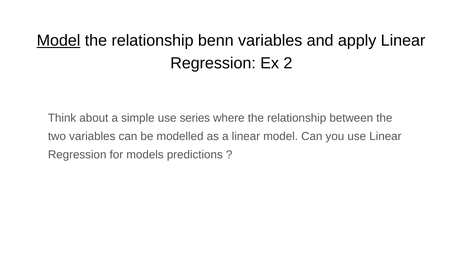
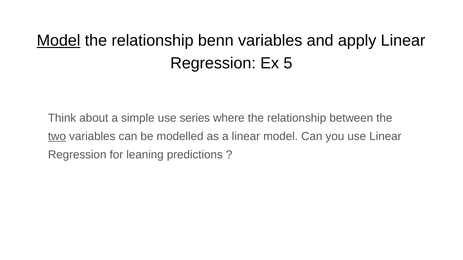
2: 2 -> 5
two underline: none -> present
models: models -> leaning
